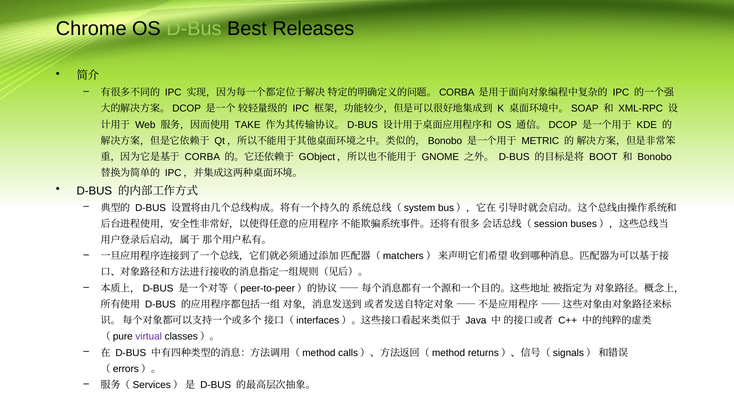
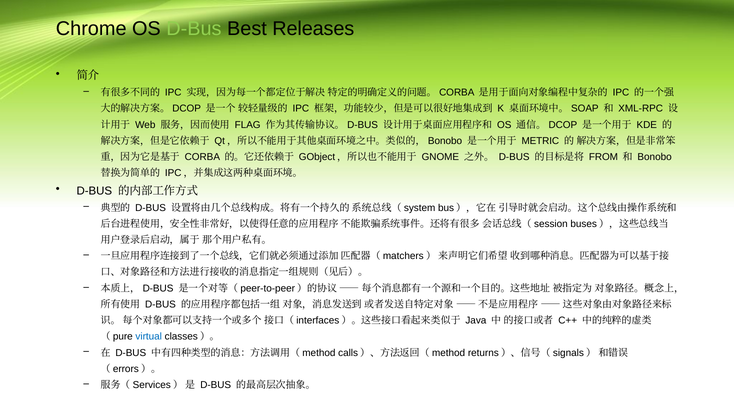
TAKE: TAKE -> FLAG
BOOT: BOOT -> FROM
virtual colour: purple -> blue
